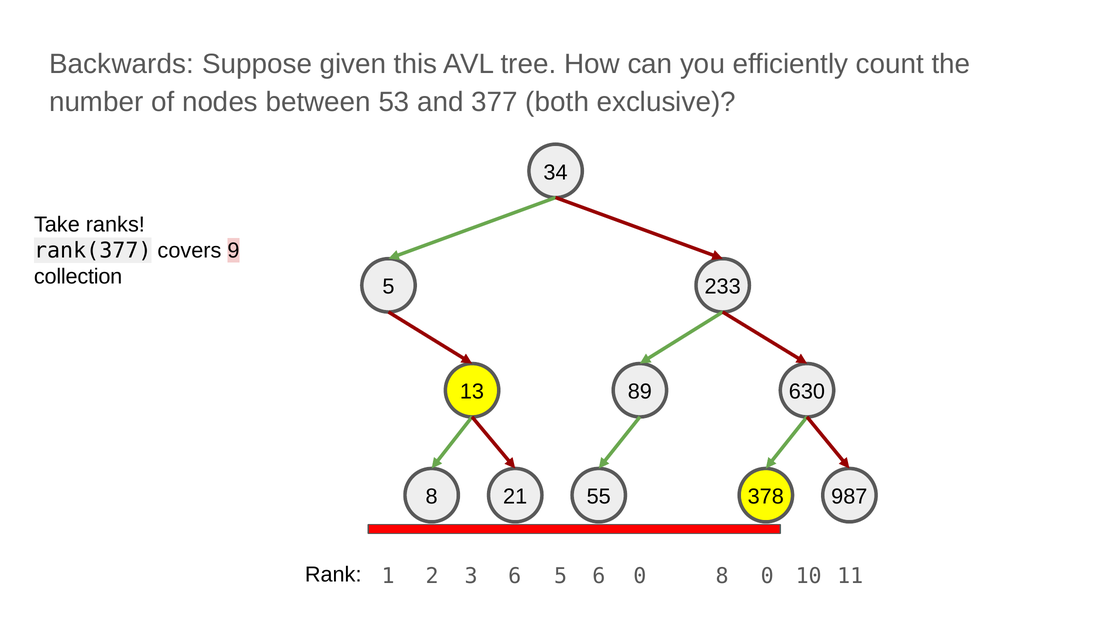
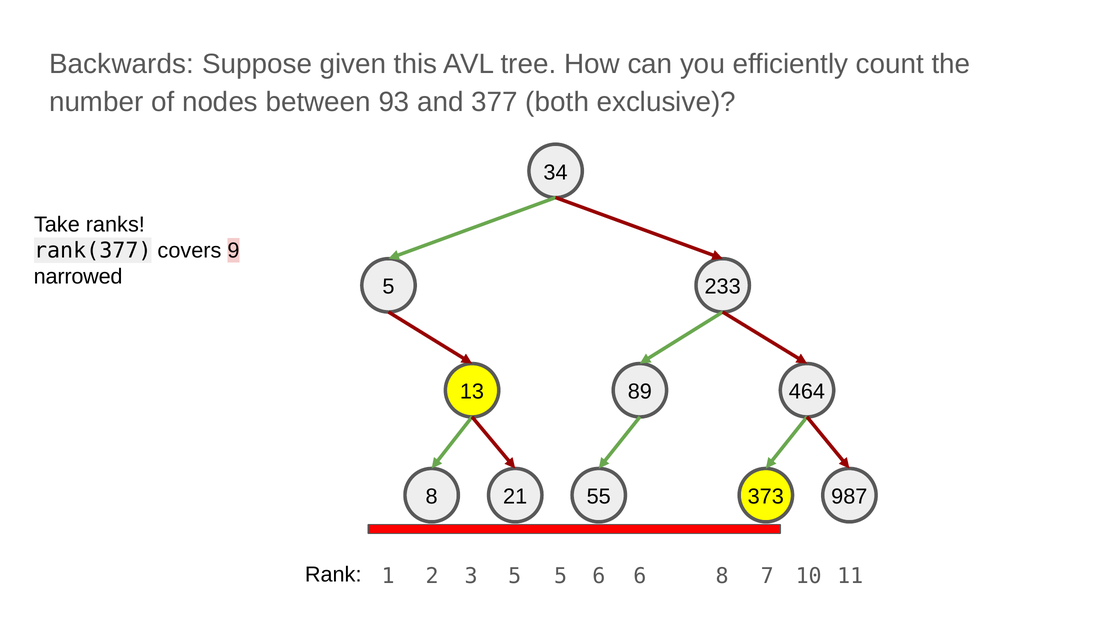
53: 53 -> 93
collection: collection -> narrowed
630: 630 -> 464
378: 378 -> 373
3 6: 6 -> 5
6 0: 0 -> 6
8 0: 0 -> 7
